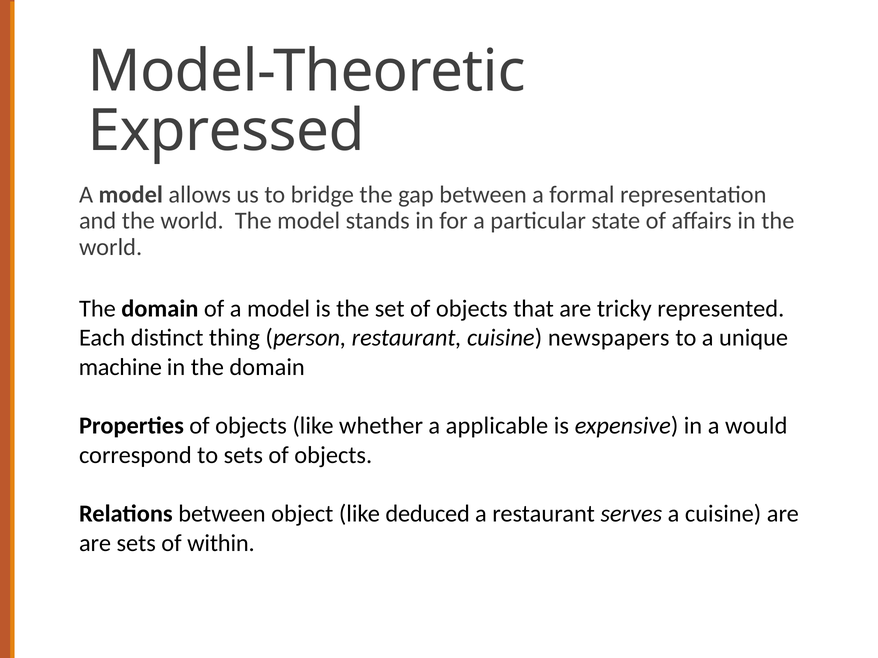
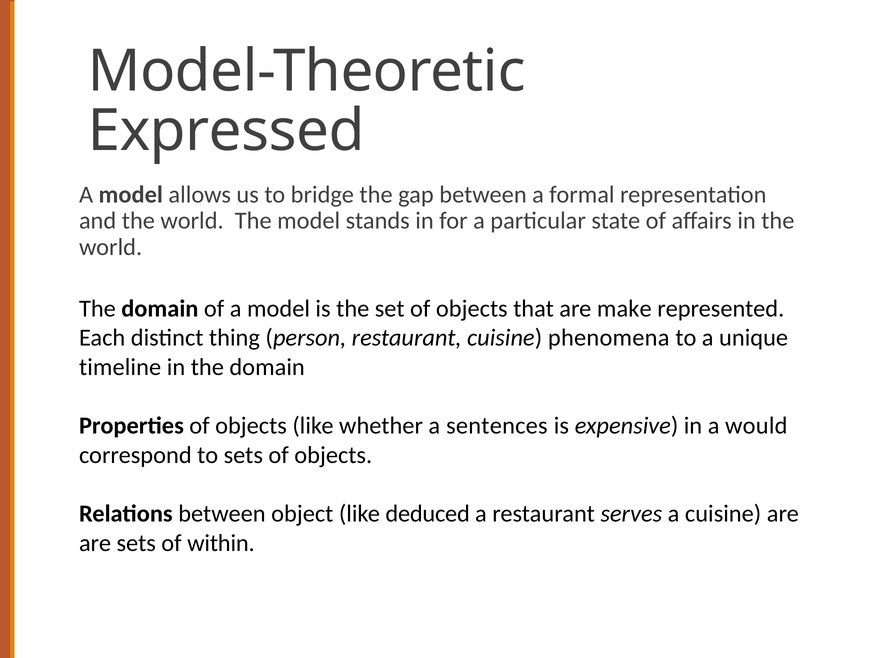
tricky: tricky -> make
newspapers: newspapers -> phenomena
machine: machine -> timeline
applicable: applicable -> sentences
